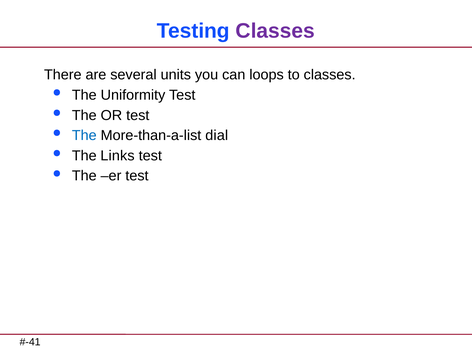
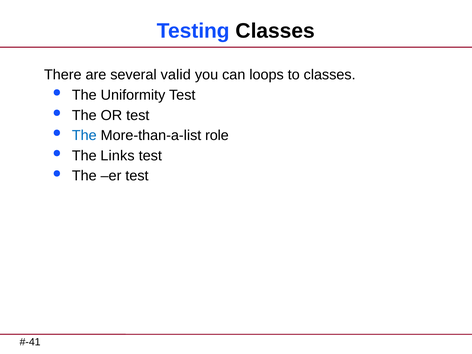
Classes at (275, 31) colour: purple -> black
units: units -> valid
dial: dial -> role
